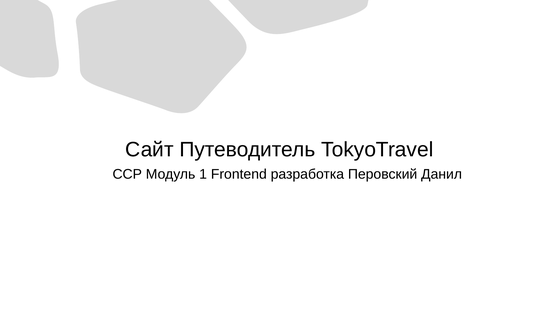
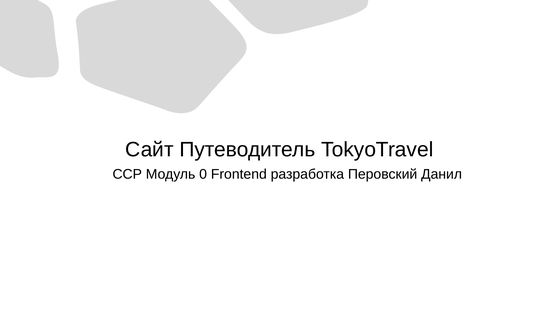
1: 1 -> 0
